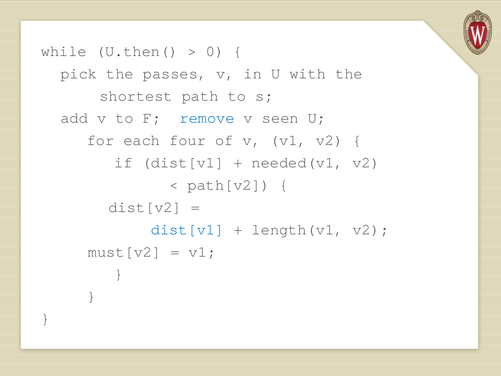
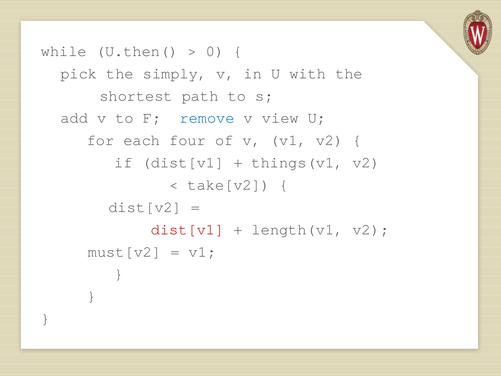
passes: passes -> simply
seen: seen -> view
needed(v1: needed(v1 -> things(v1
path[v2: path[v2 -> take[v2
dist[v1 at (188, 229) colour: blue -> red
